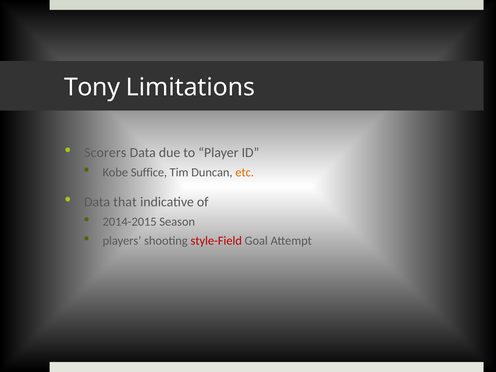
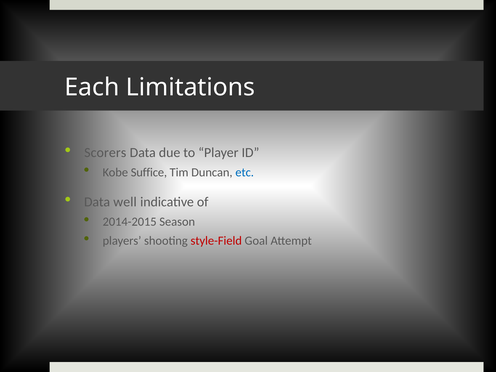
Tony: Tony -> Each
etc colour: orange -> blue
that: that -> well
